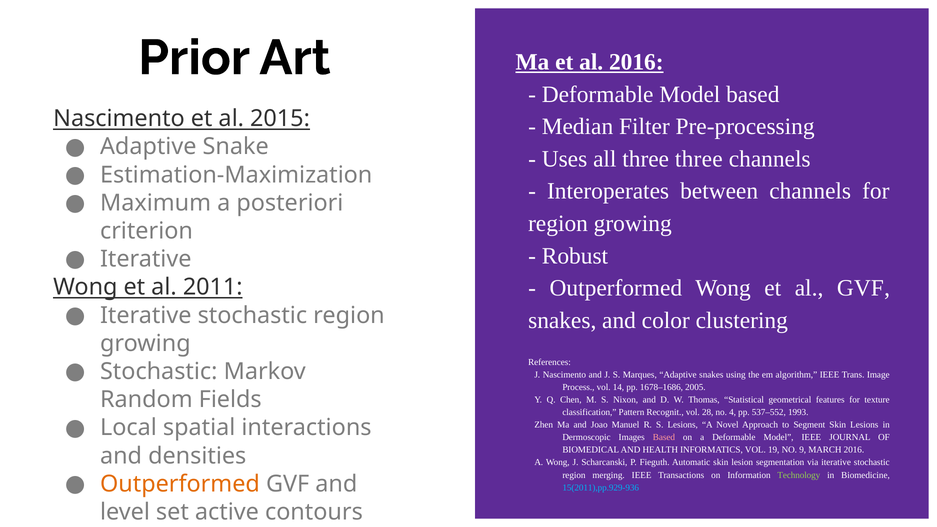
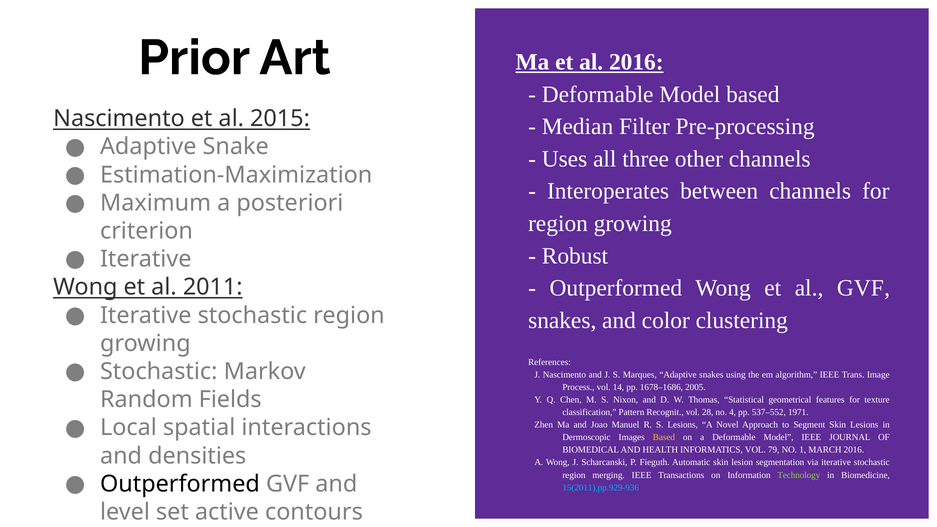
three three: three -> other
1993: 1993 -> 1971
Based at (664, 437) colour: pink -> yellow
19: 19 -> 79
9: 9 -> 1
Outperformed at (180, 484) colour: orange -> black
